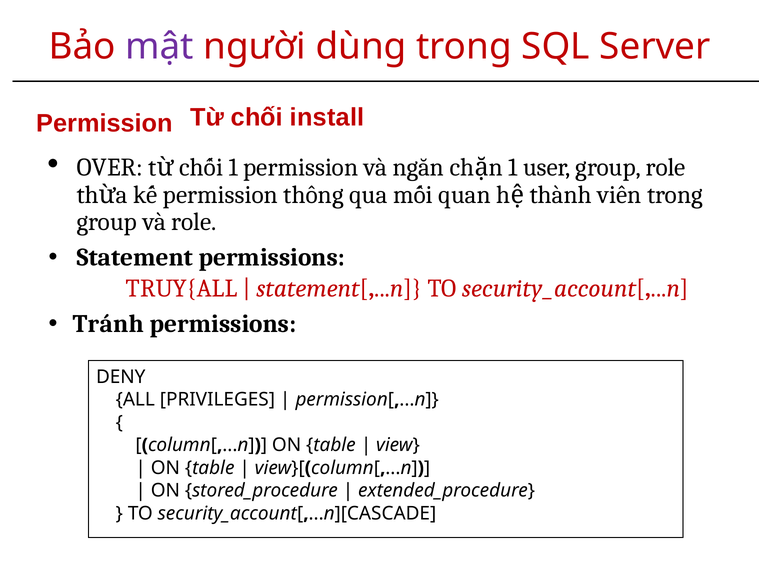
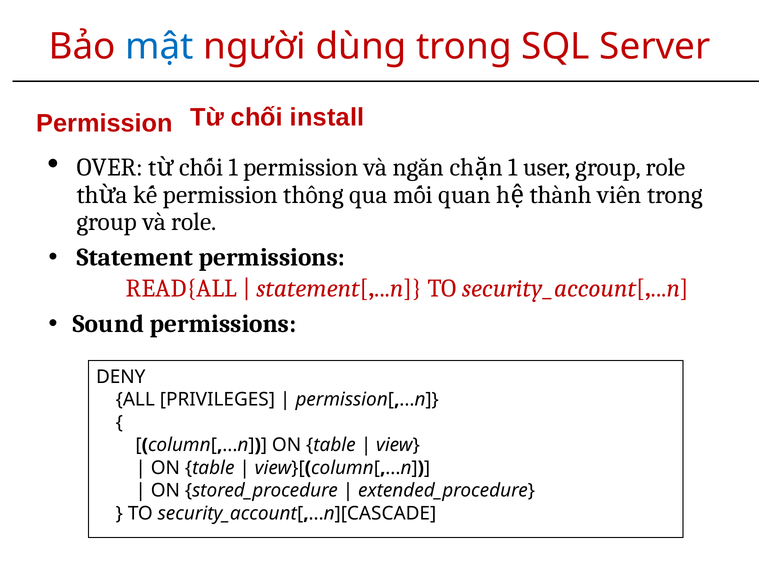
mật colour: purple -> blue
TRUY{ALL: TRUY{ALL -> READ{ALL
Tránh: Tránh -> Sound
